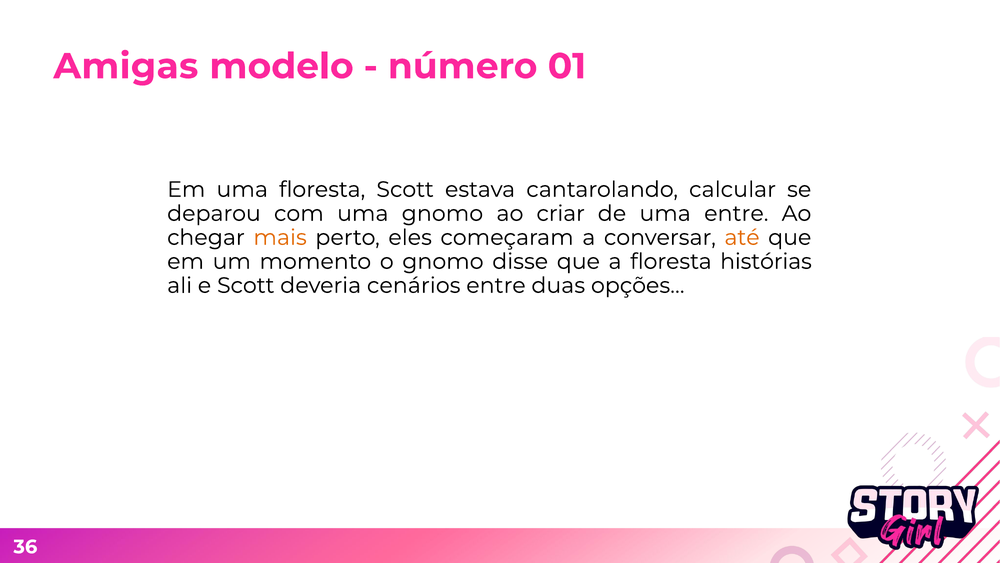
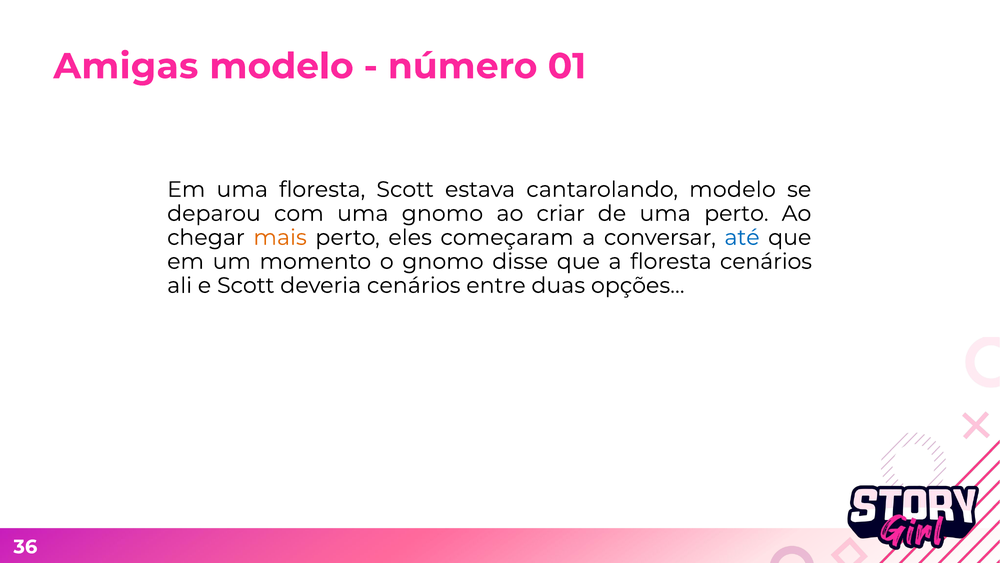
cantarolando calcular: calcular -> modelo
uma entre: entre -> perto
até colour: orange -> blue
floresta histórias: histórias -> cenários
